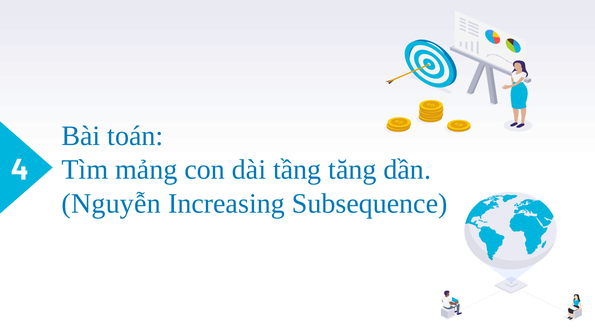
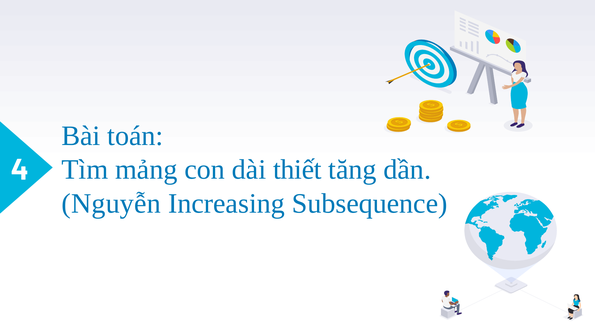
tầng: tầng -> thiết
